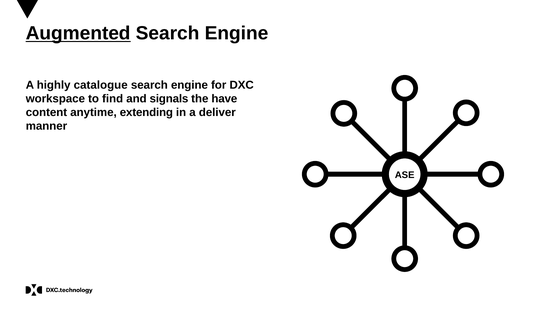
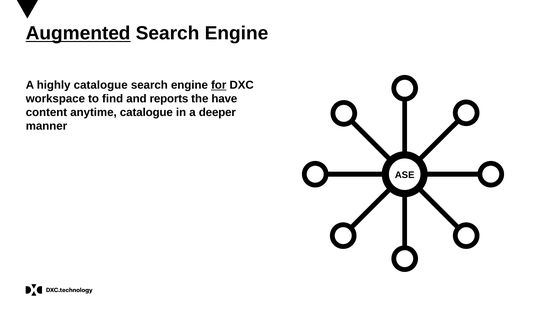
for underline: none -> present
signals: signals -> reports
anytime extending: extending -> catalogue
deliver: deliver -> deeper
